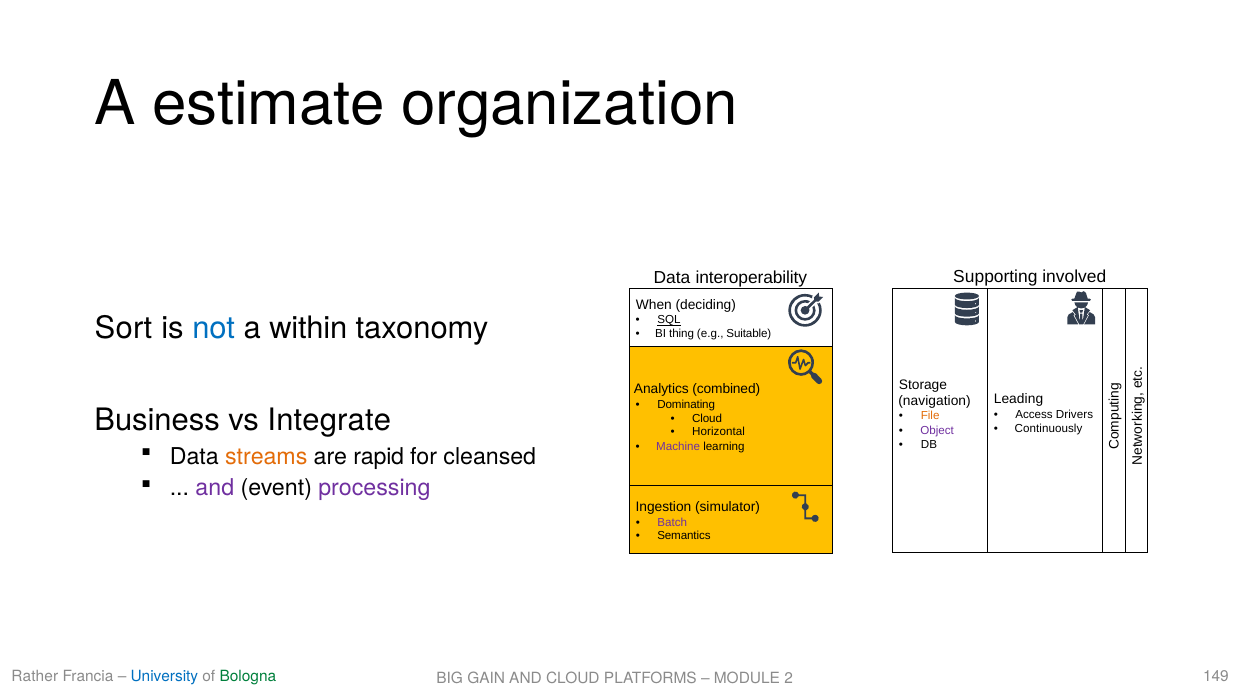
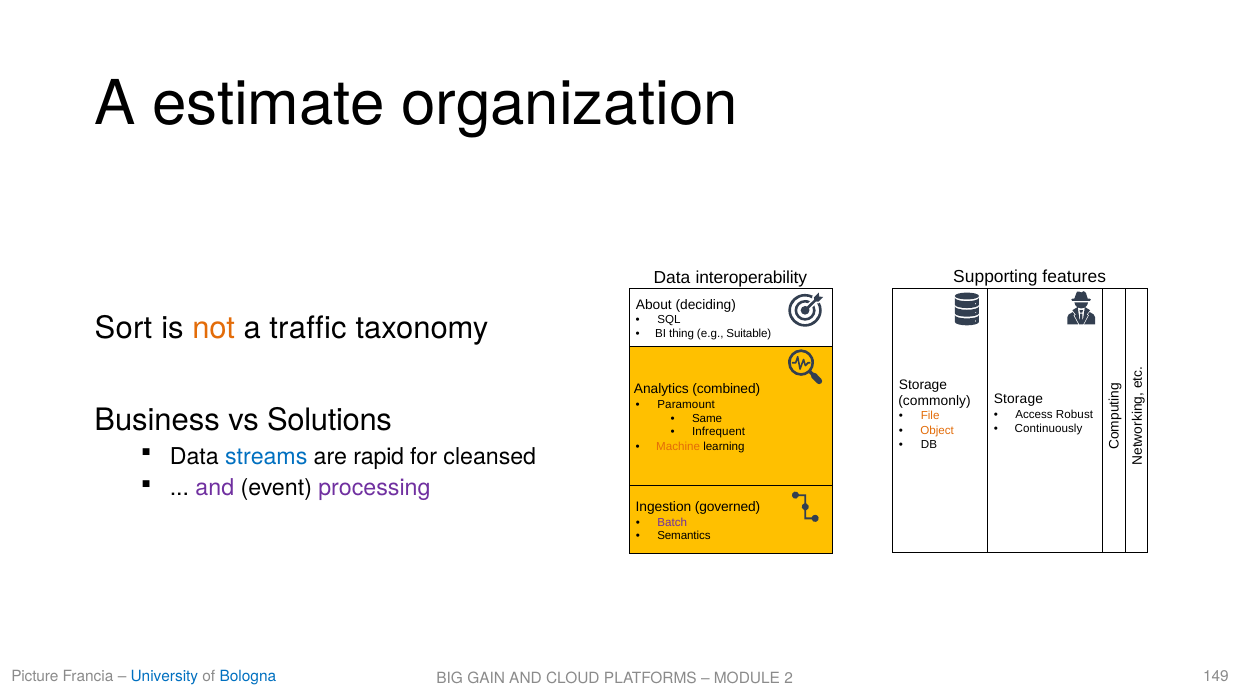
involved: involved -> features
When: When -> About
SQL underline: present -> none
not colour: blue -> orange
within: within -> traffic
Leading at (1018, 399): Leading -> Storage
navigation: navigation -> commonly
Dominating: Dominating -> Paramount
Integrate: Integrate -> Solutions
Drivers: Drivers -> Robust
Cloud at (707, 418): Cloud -> Same
Object colour: purple -> orange
Horizontal: Horizontal -> Infrequent
Machine colour: purple -> orange
streams colour: orange -> blue
simulator: simulator -> governed
Rather: Rather -> Picture
Bologna colour: green -> blue
